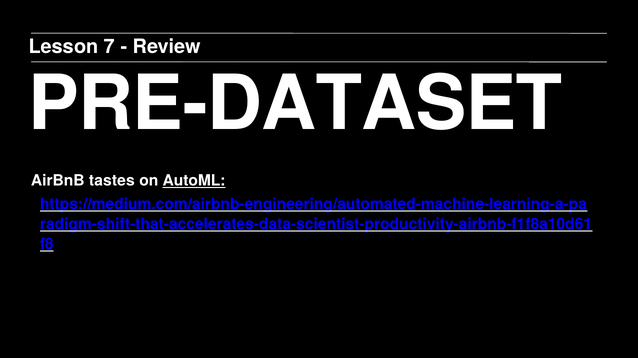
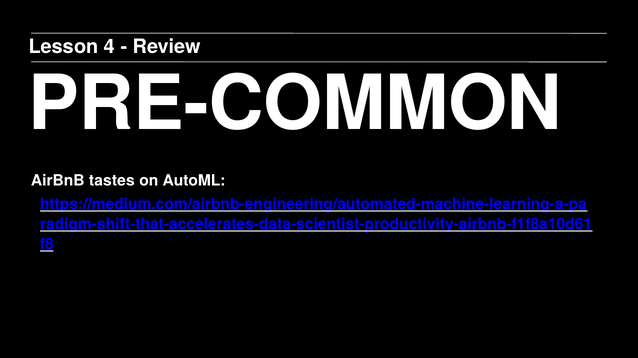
7: 7 -> 4
PRE-DATASET: PRE-DATASET -> PRE-COMMON
AutoML underline: present -> none
